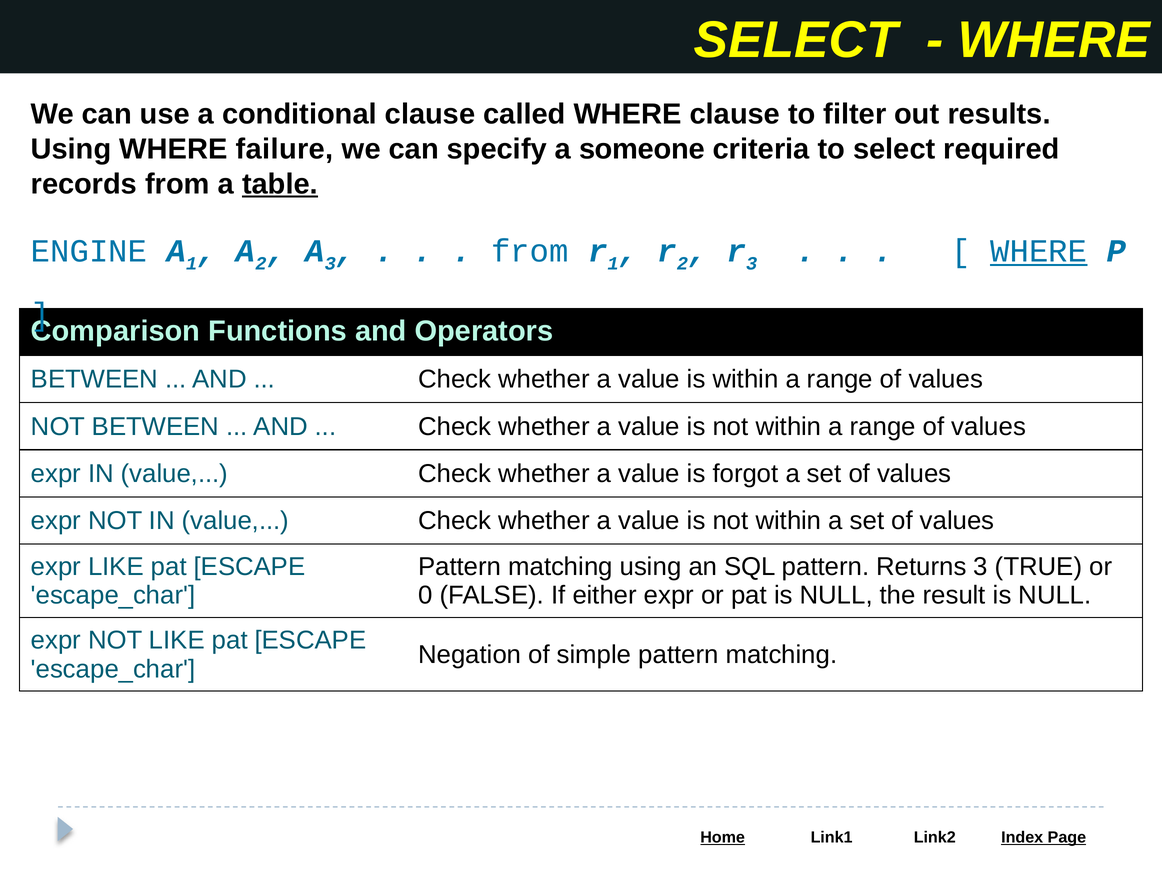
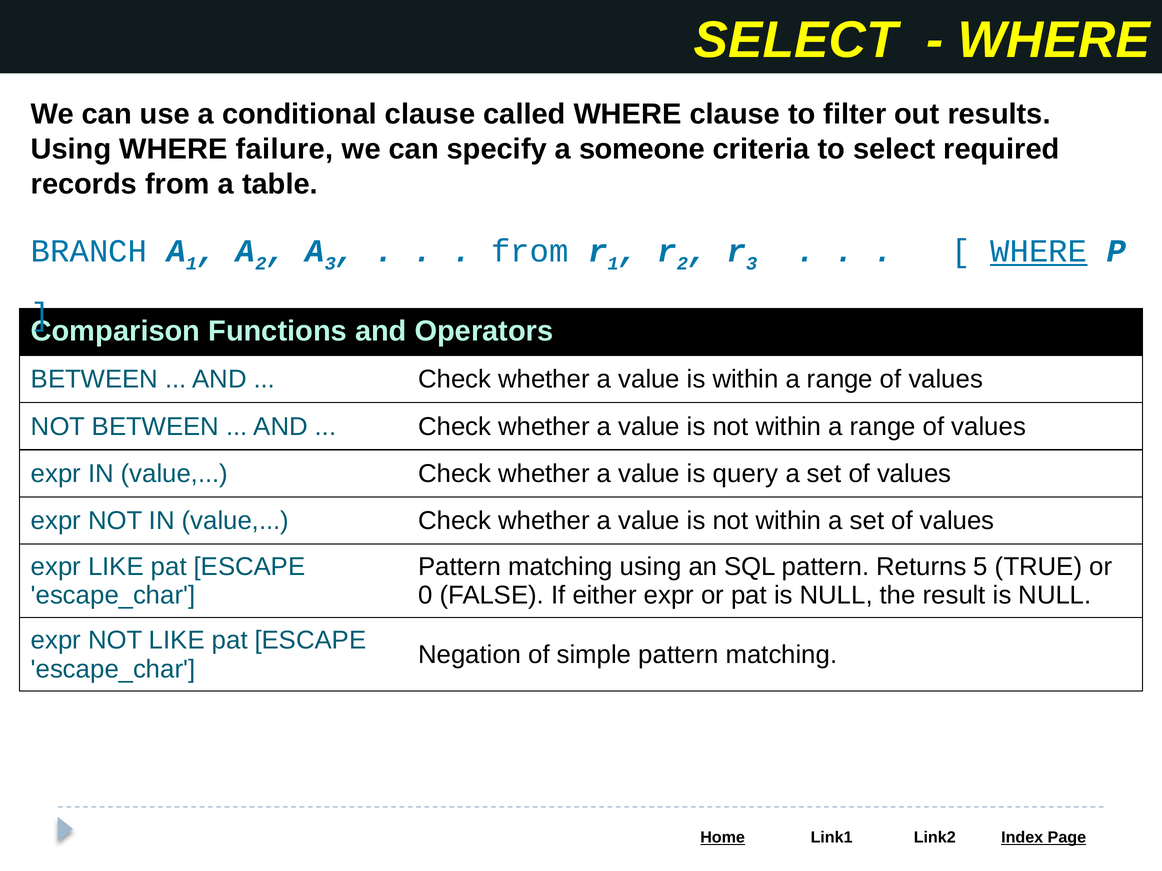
table underline: present -> none
ENGINE: ENGINE -> BRANCH
forgot: forgot -> query
Returns 3: 3 -> 5
